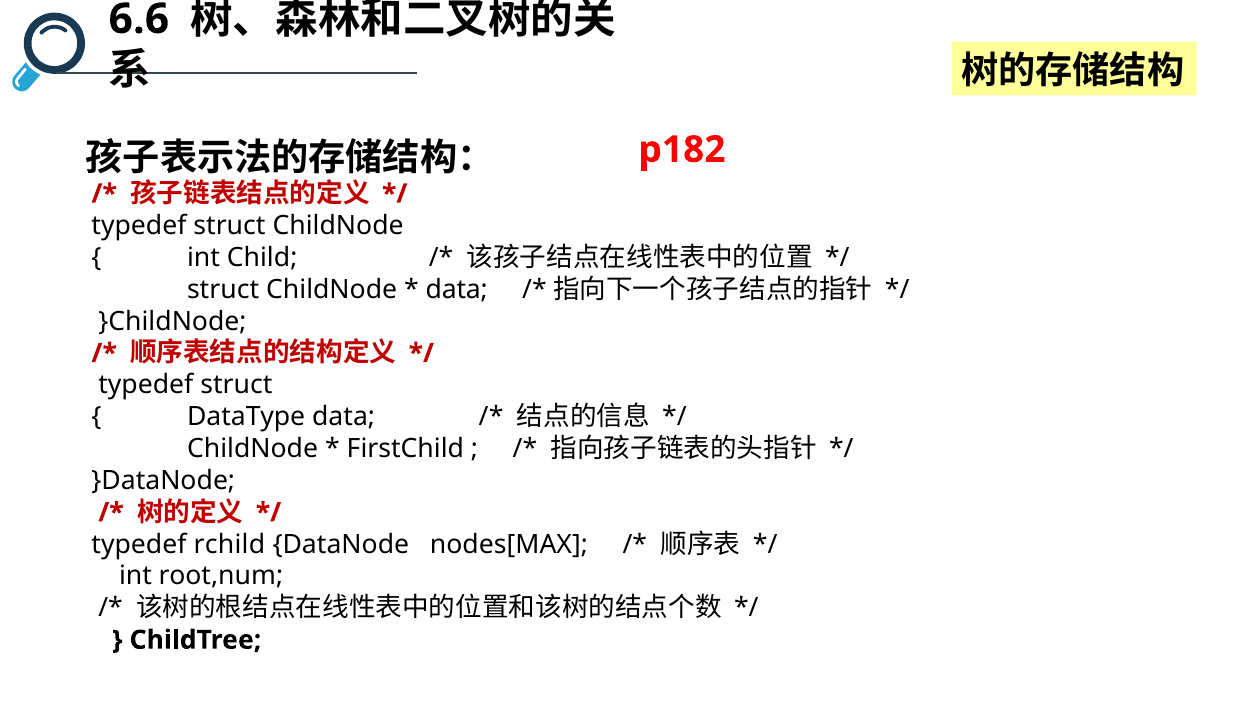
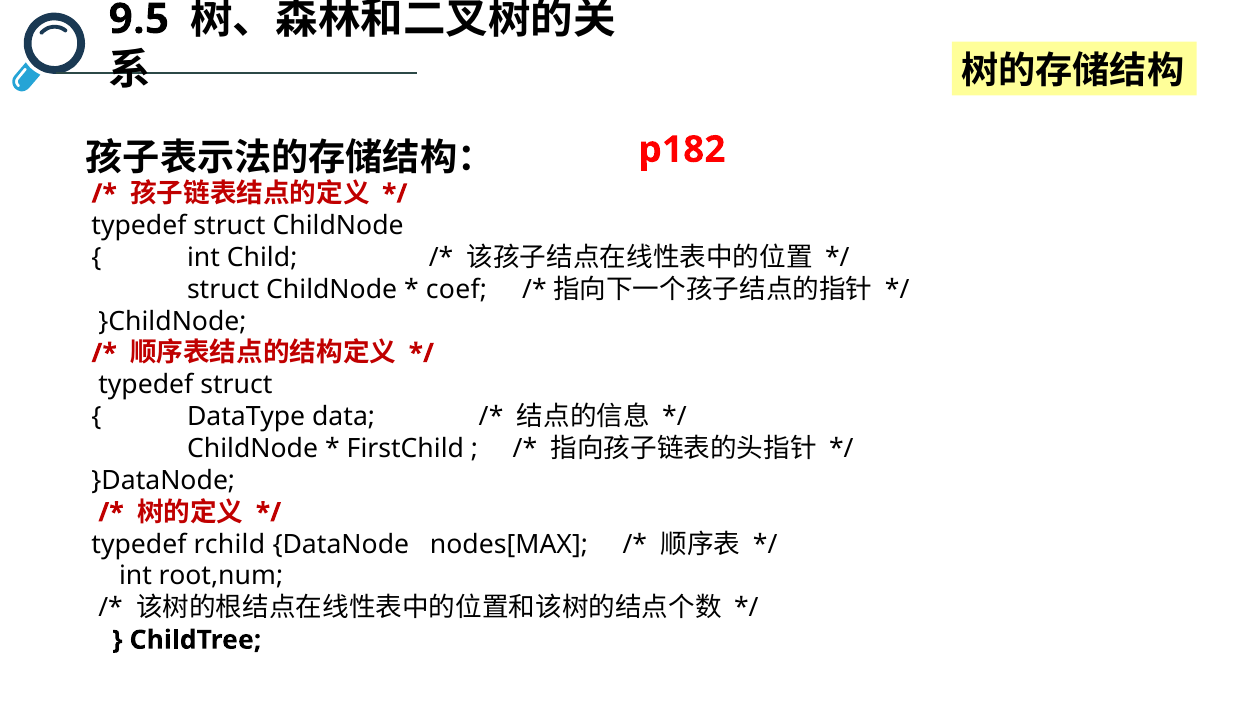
6.6: 6.6 -> 9.5
data at (457, 290): data -> coef
